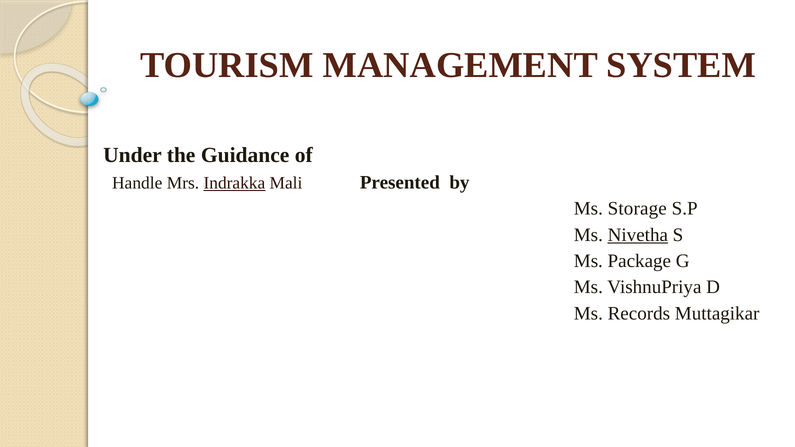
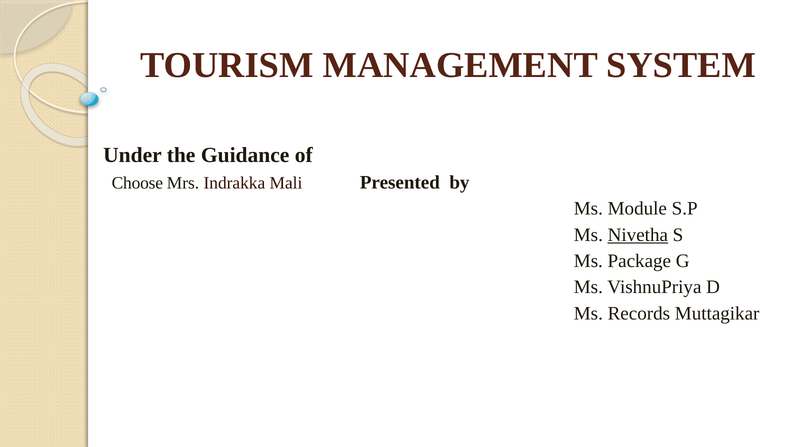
Handle: Handle -> Choose
Indrakka underline: present -> none
Storage: Storage -> Module
